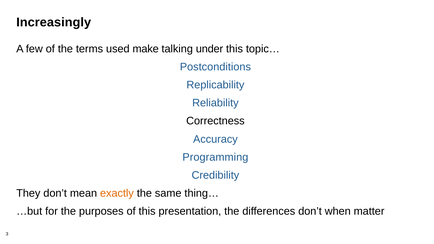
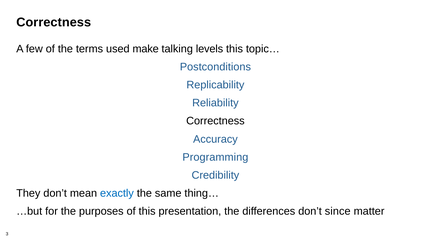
Increasingly at (54, 22): Increasingly -> Correctness
under: under -> levels
exactly colour: orange -> blue
when: when -> since
